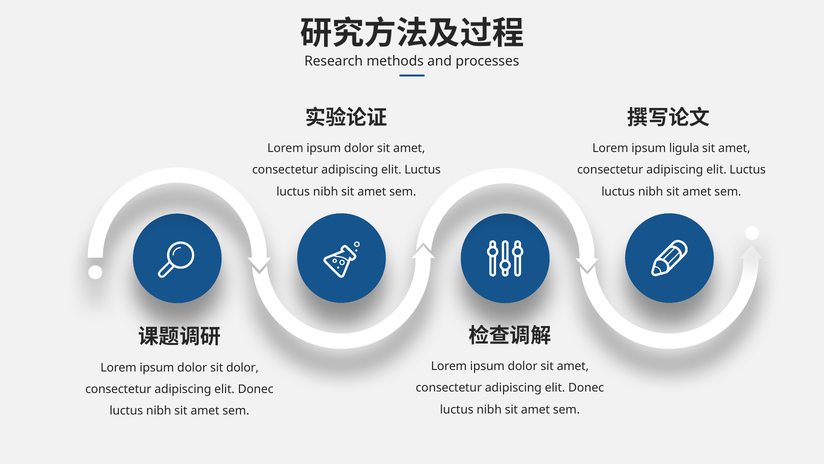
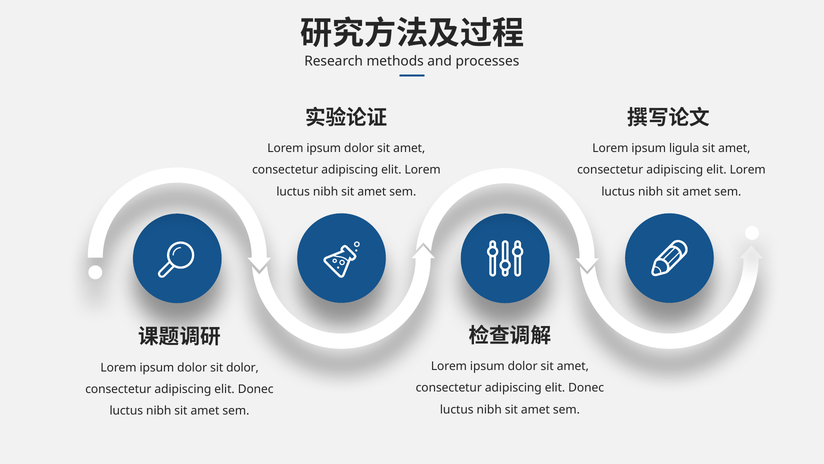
Luctus at (423, 170): Luctus -> Lorem
Luctus at (748, 170): Luctus -> Lorem
